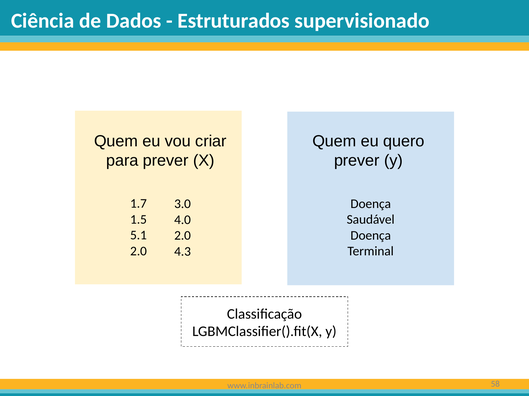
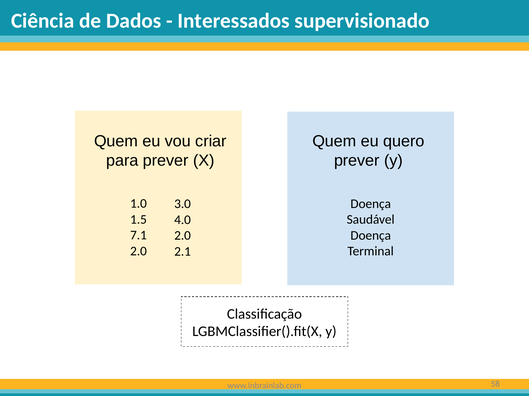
Estruturados: Estruturados -> Interessados
1.7: 1.7 -> 1.0
5.1: 5.1 -> 7.1
4.3: 4.3 -> 2.1
